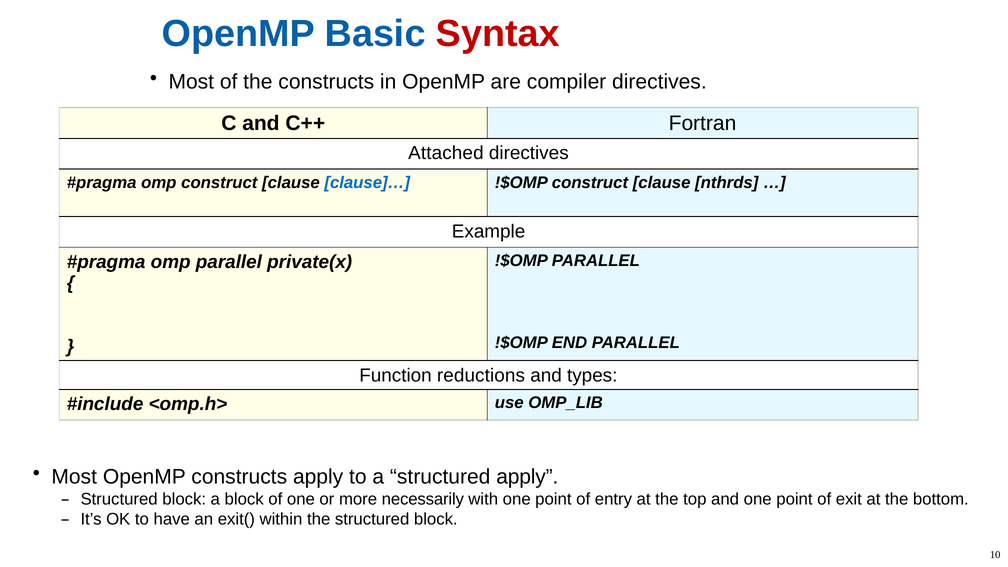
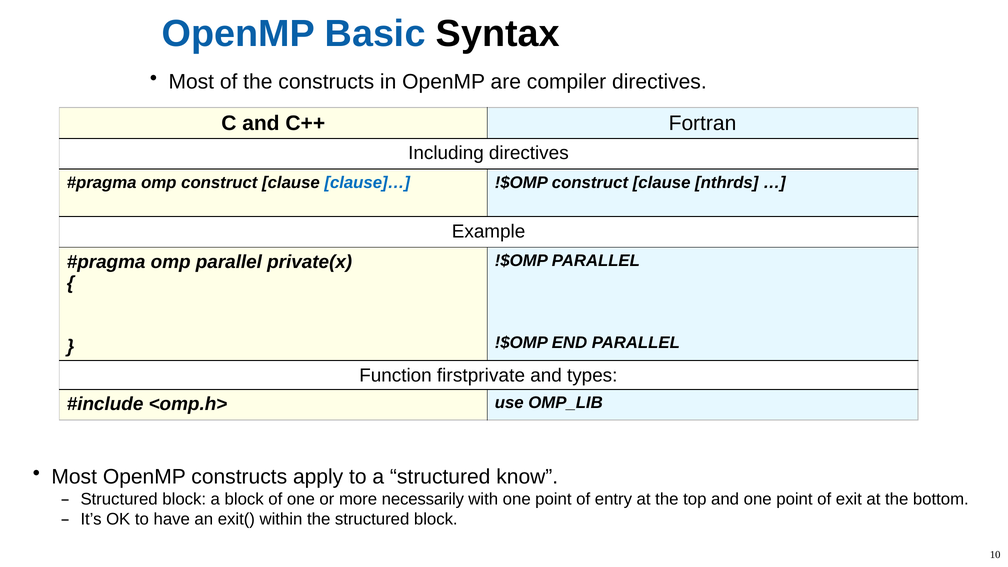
Syntax colour: red -> black
Attached: Attached -> Including
reductions: reductions -> firstprivate
structured apply: apply -> know
